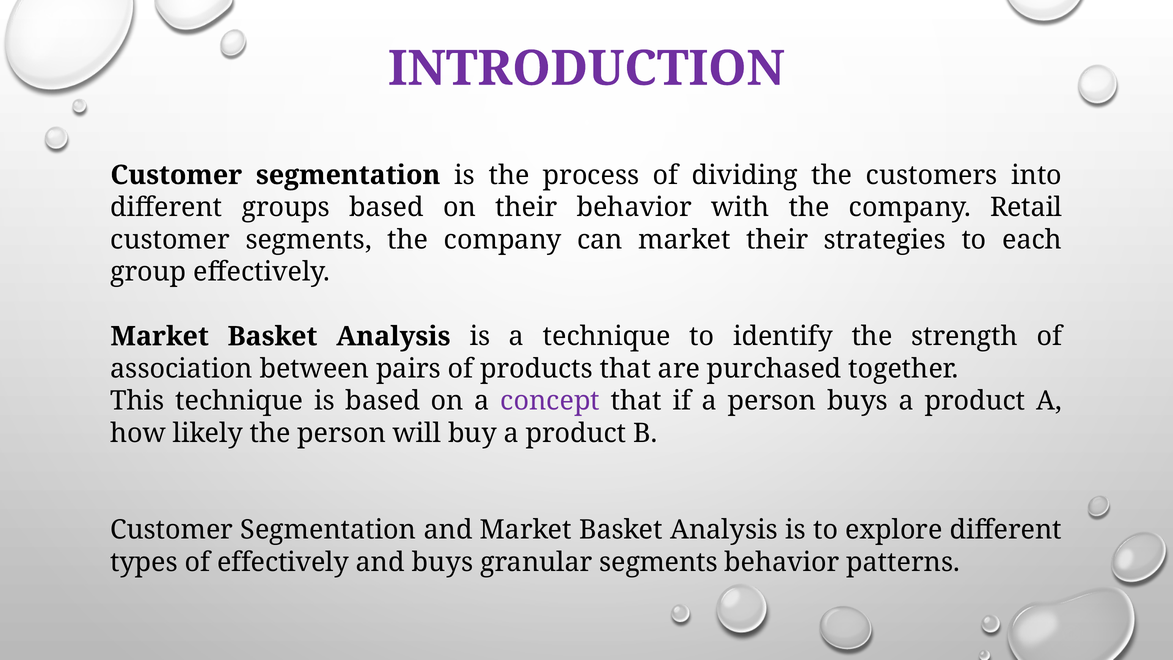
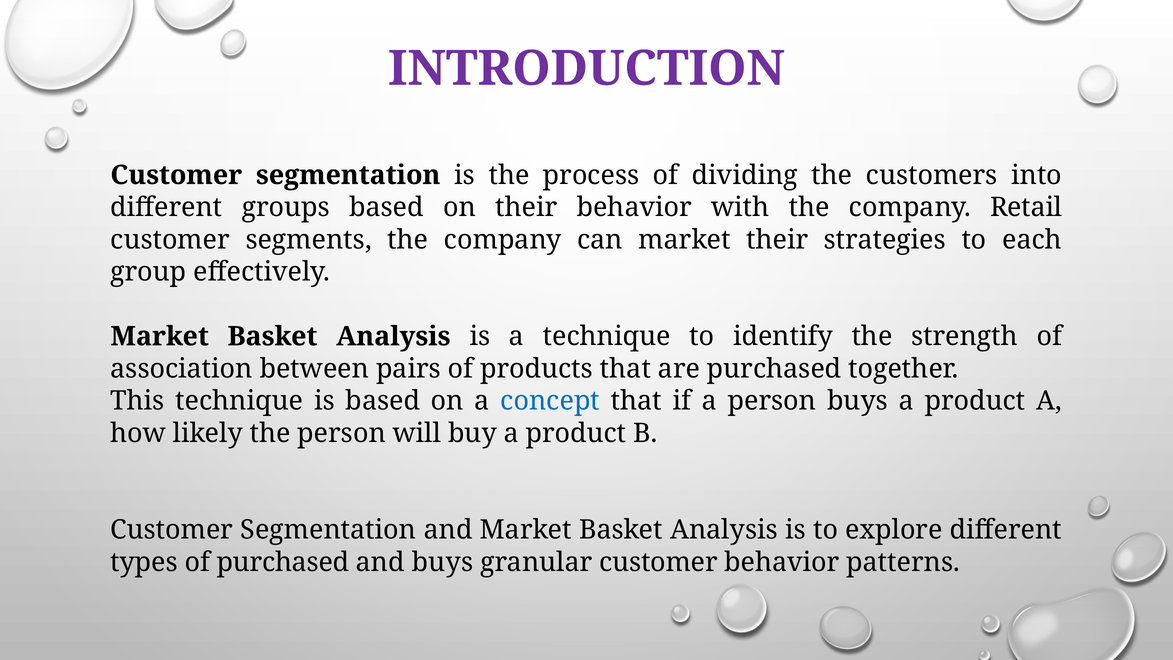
concept colour: purple -> blue
of effectively: effectively -> purchased
granular segments: segments -> customer
